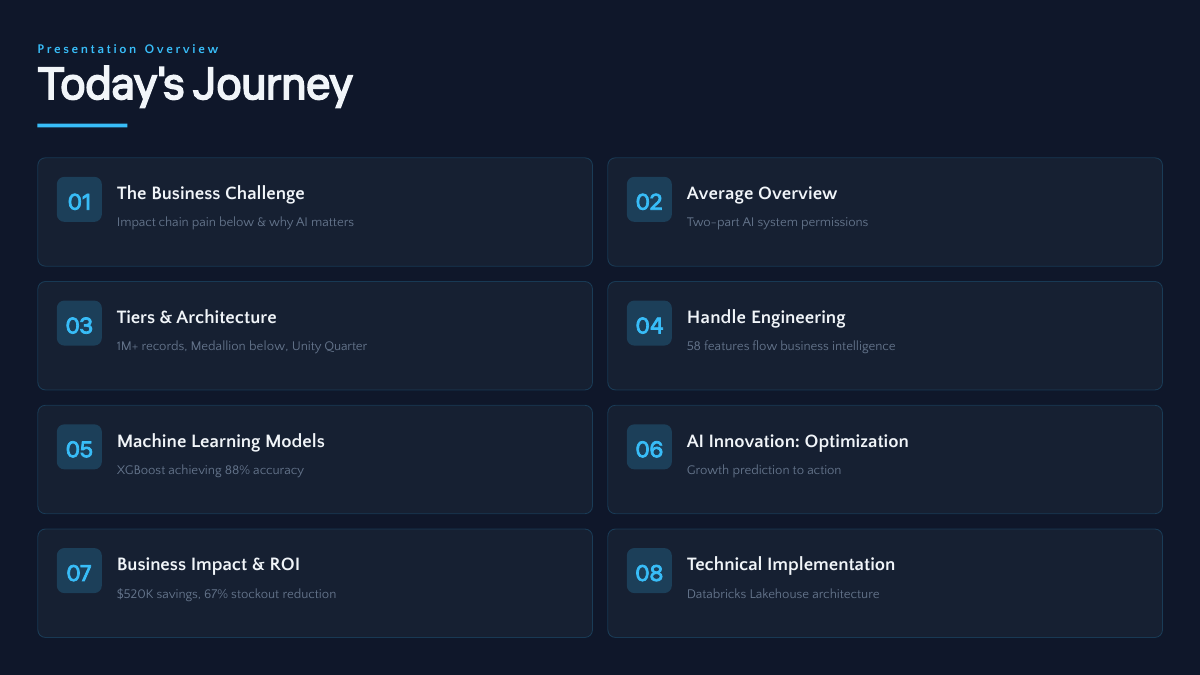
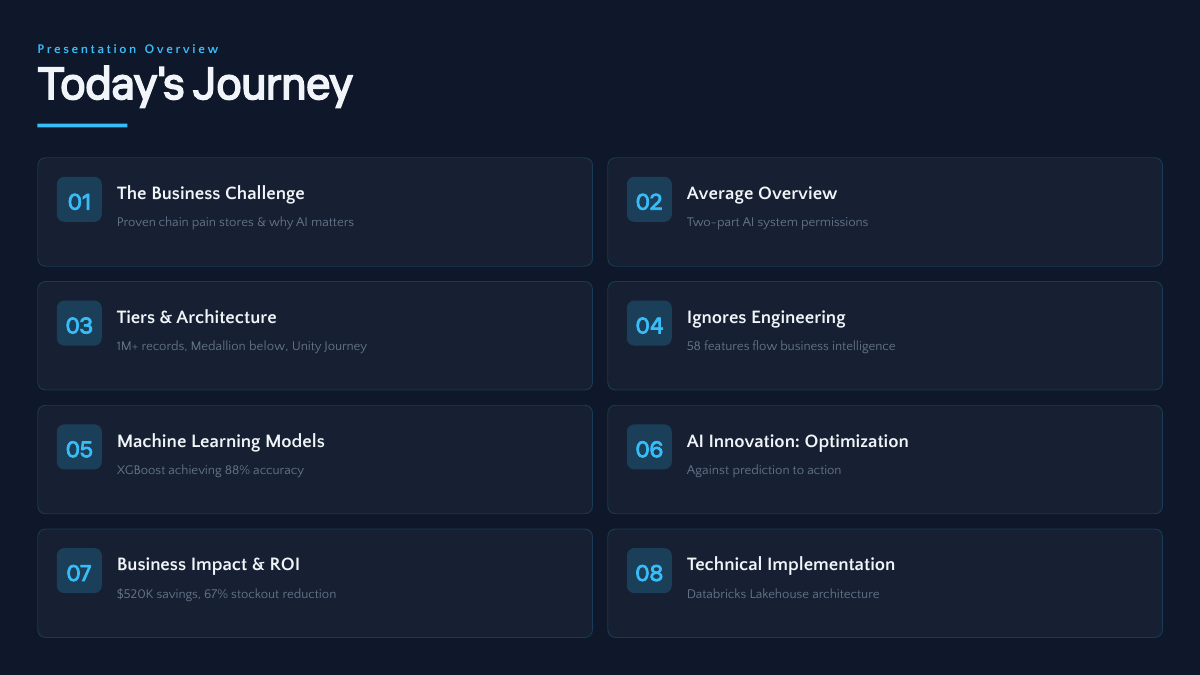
Impact at (136, 222): Impact -> Proven
pain below: below -> stores
Handle: Handle -> Ignores
Unity Quarter: Quarter -> Journey
Growth: Growth -> Against
